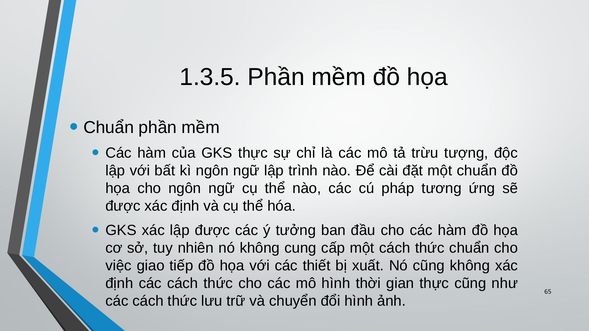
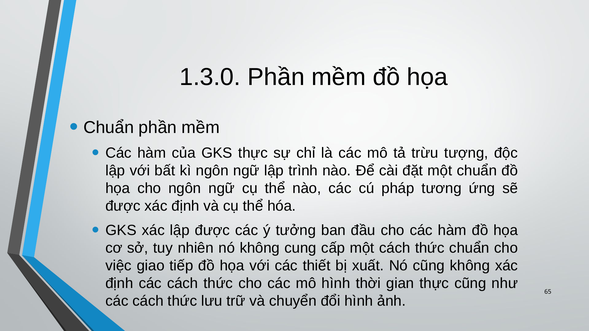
1.3.5: 1.3.5 -> 1.3.0
